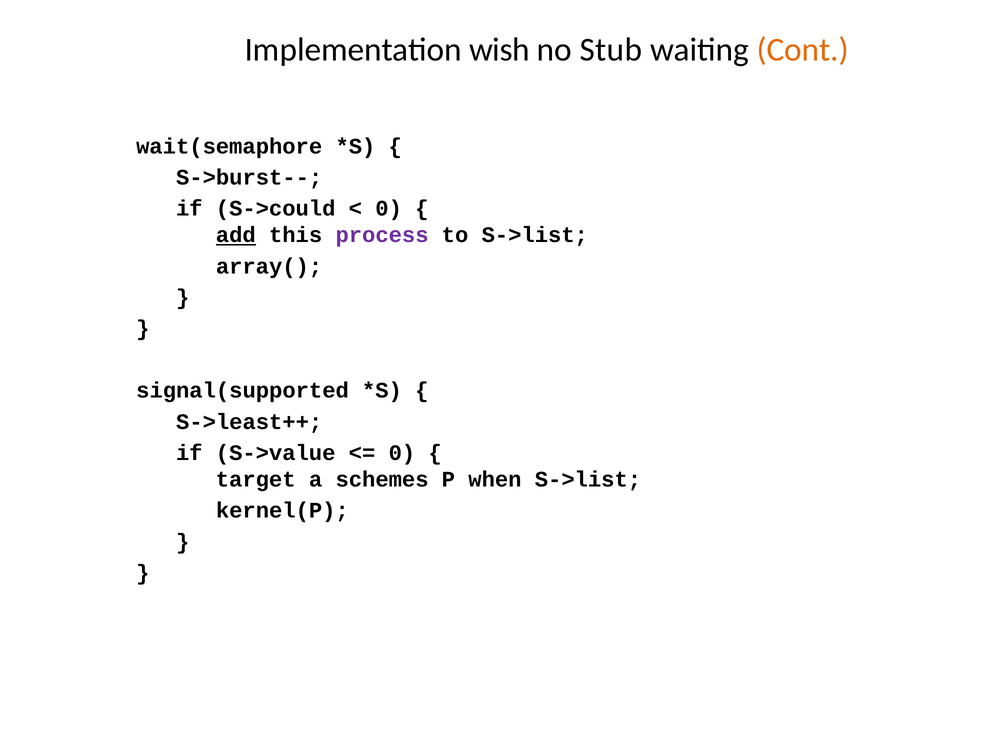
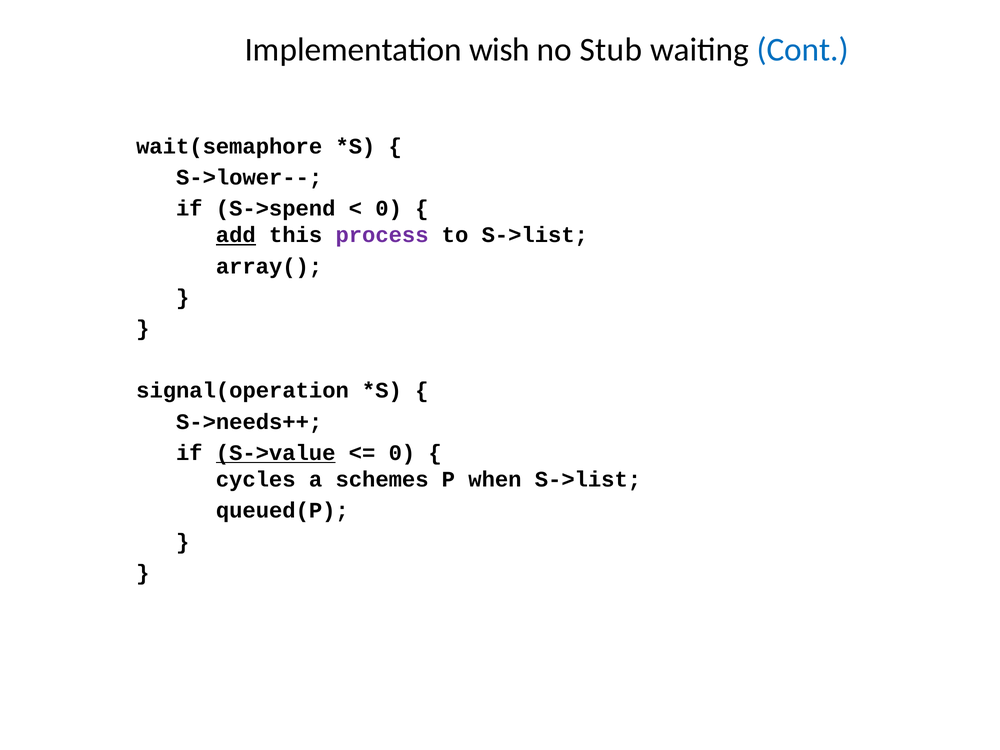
Cont colour: orange -> blue
S->burst--: S->burst-- -> S->lower--
S->could: S->could -> S->spend
signal(supported: signal(supported -> signal(operation
S->least++: S->least++ -> S->needs++
S->value underline: none -> present
target: target -> cycles
kernel(P: kernel(P -> queued(P
